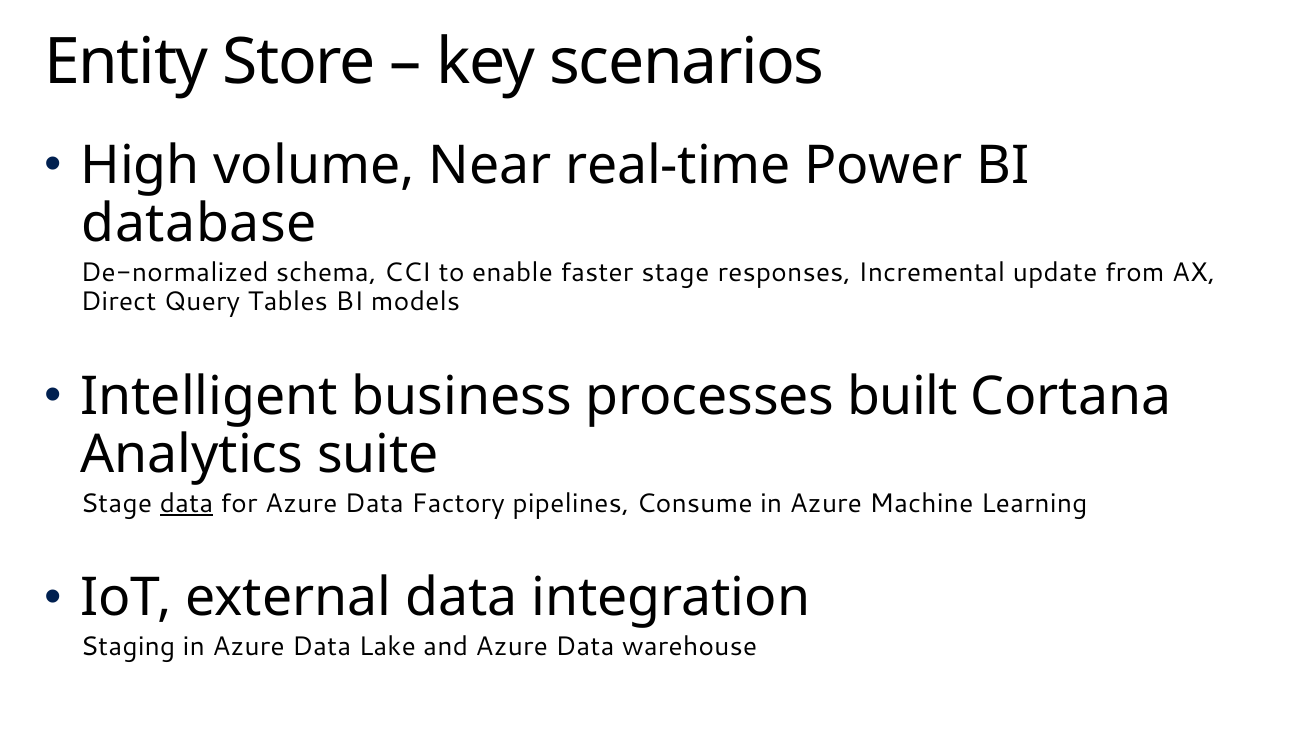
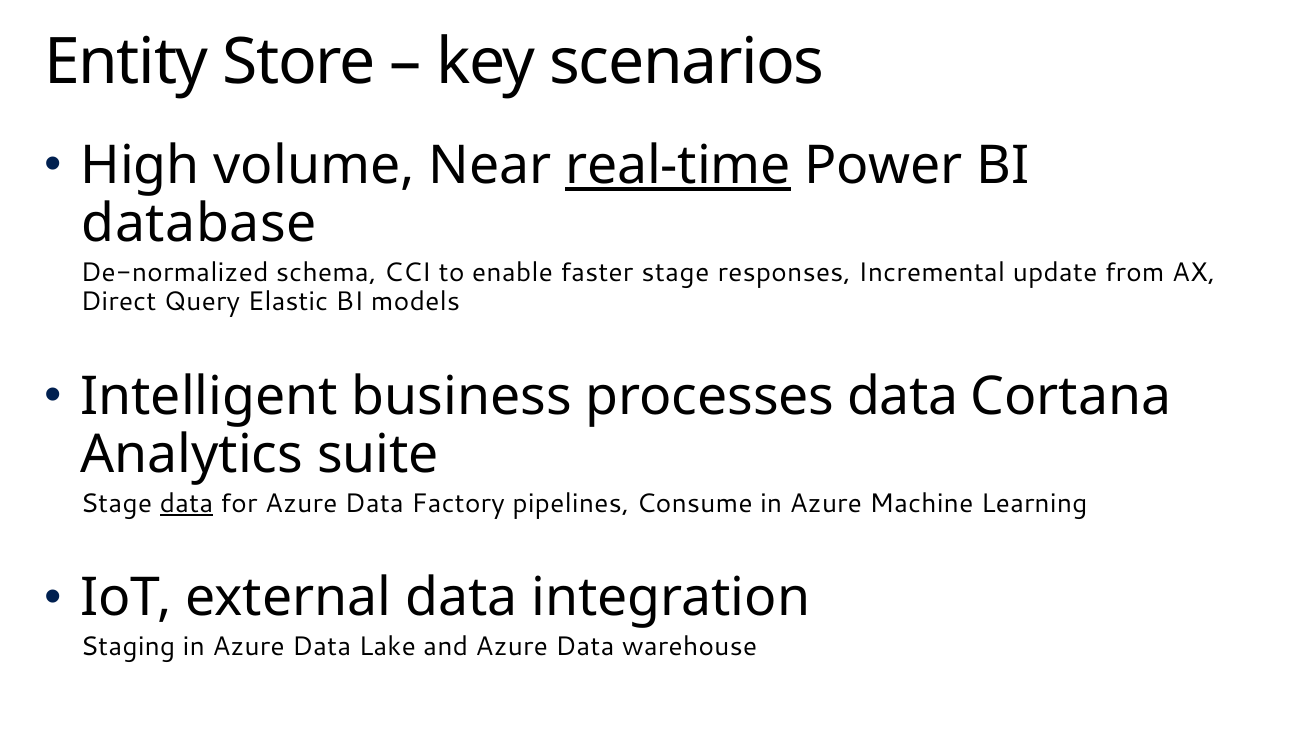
real-time underline: none -> present
Tables: Tables -> Elastic
processes built: built -> data
